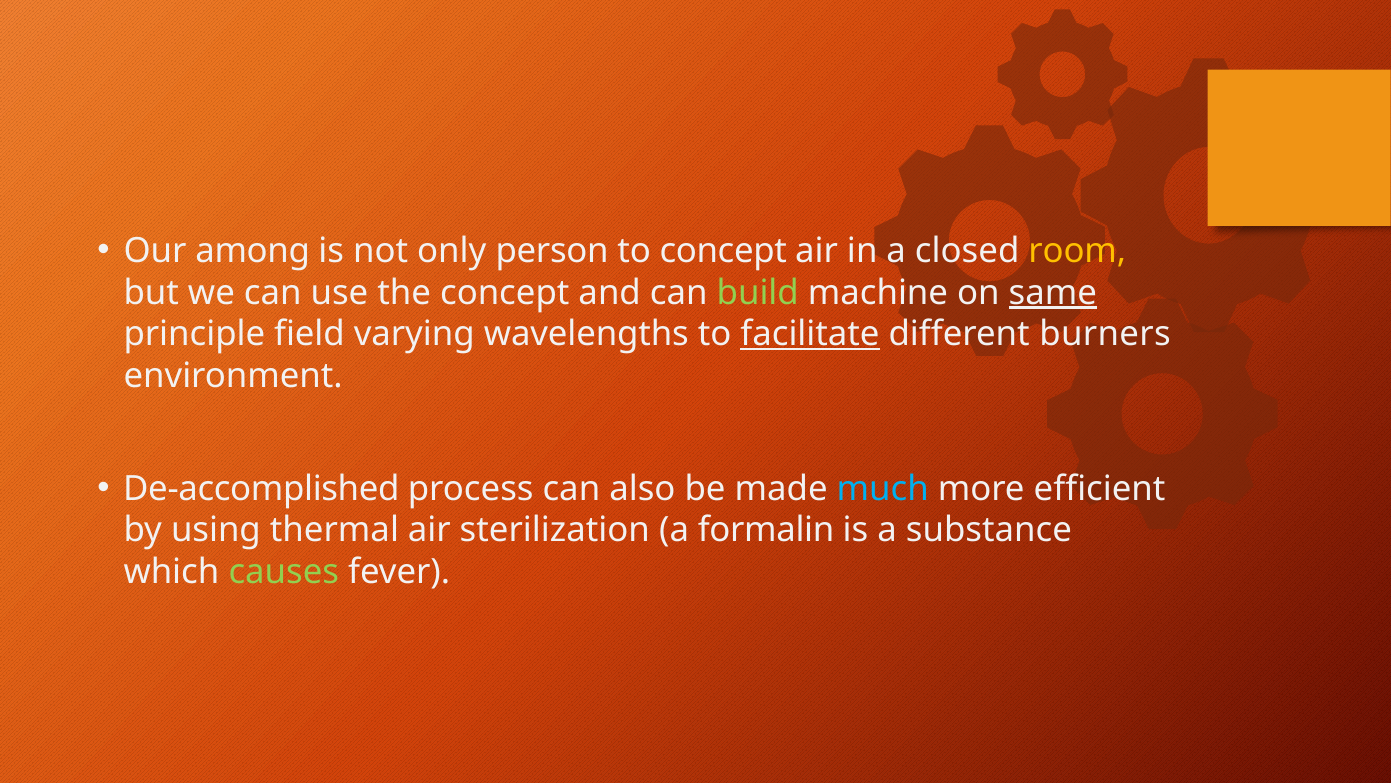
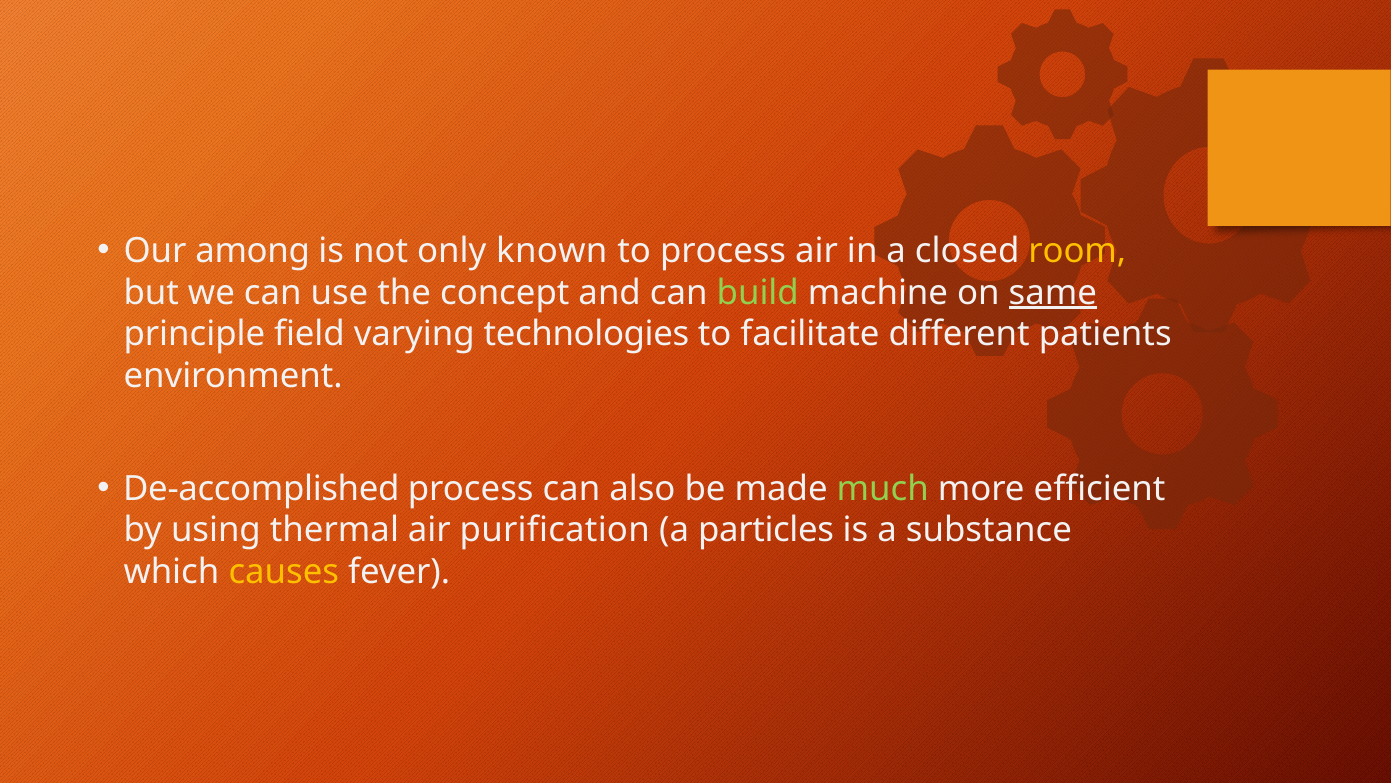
person: person -> known
to concept: concept -> process
wavelengths: wavelengths -> technologies
facilitate underline: present -> none
burners: burners -> patients
much colour: light blue -> light green
sterilization: sterilization -> purification
formalin: formalin -> particles
causes colour: light green -> yellow
